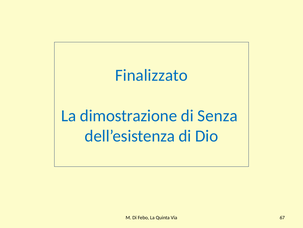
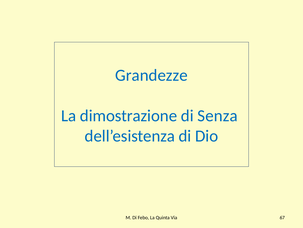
Finalizzato: Finalizzato -> Grandezze
